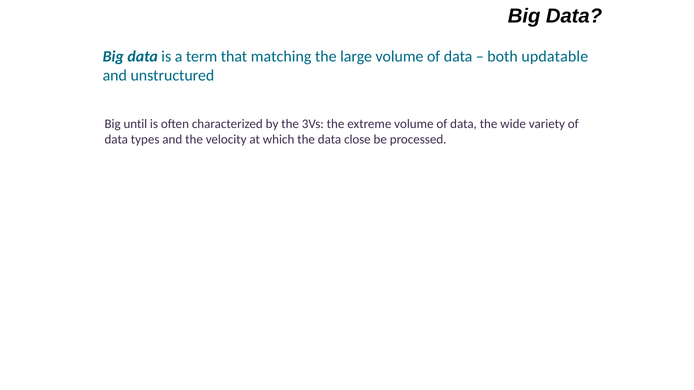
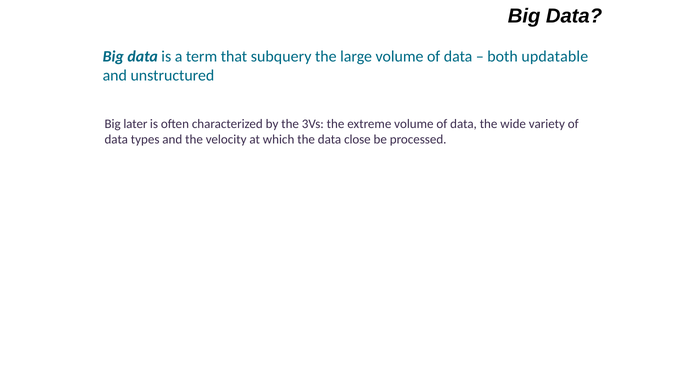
matching: matching -> subquery
until: until -> later
